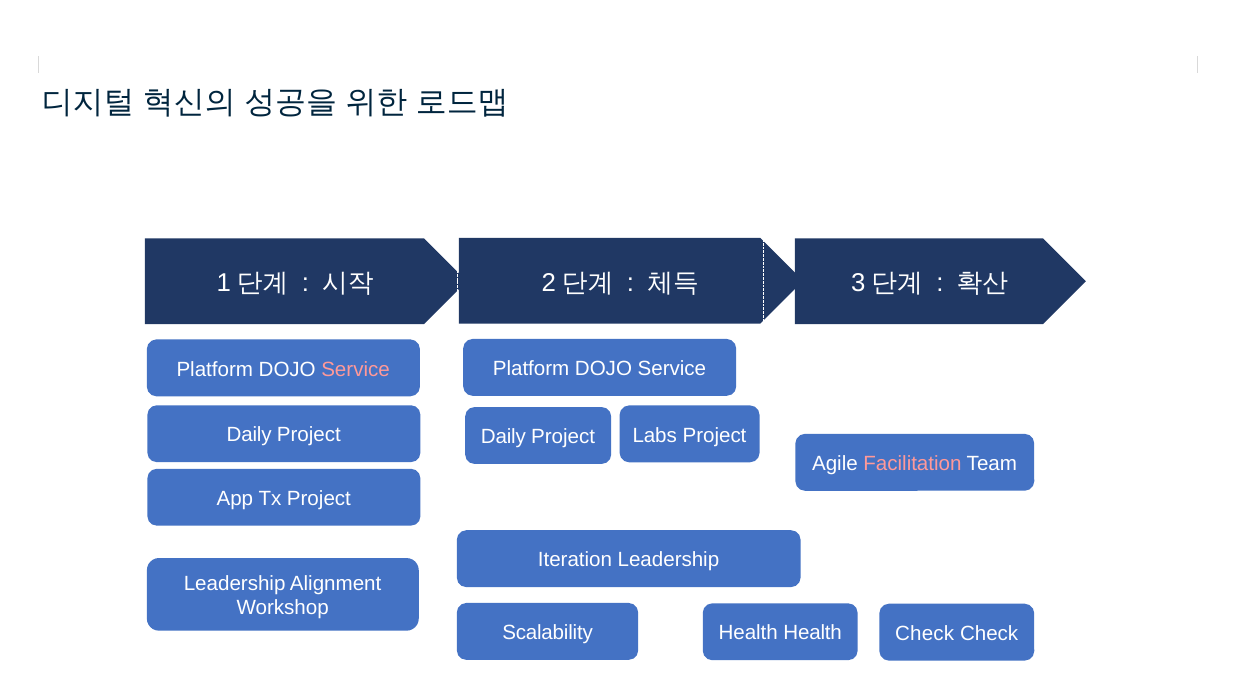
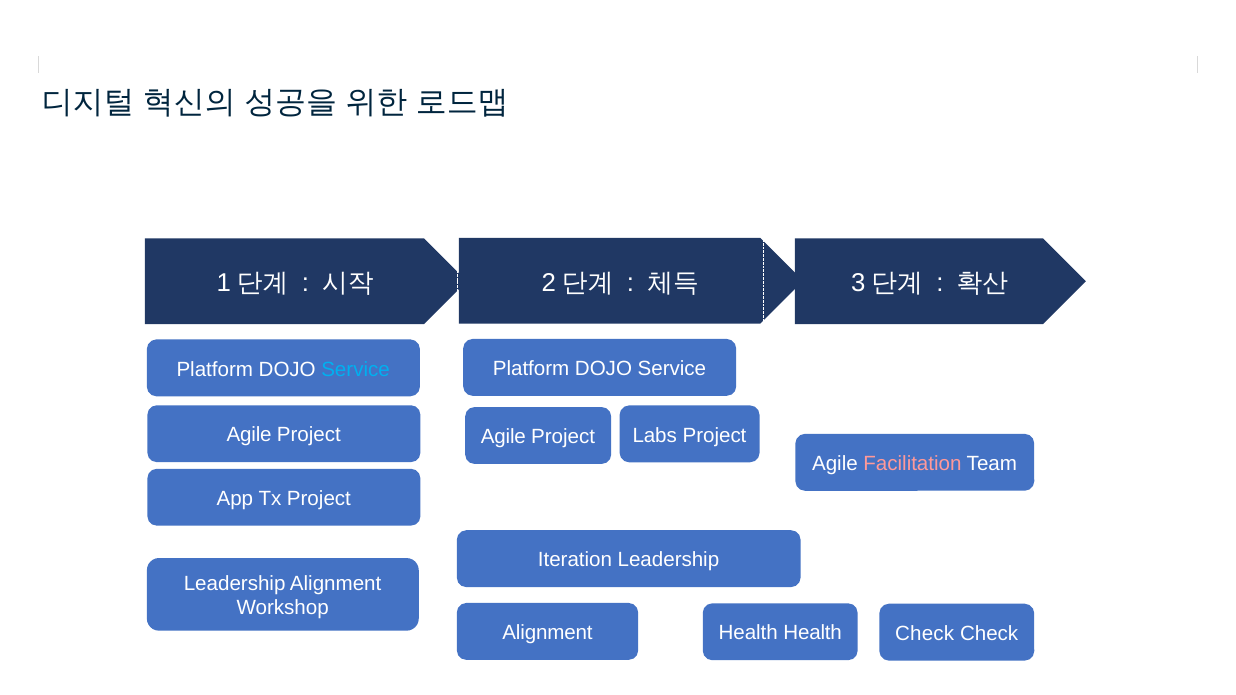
Service at (356, 369) colour: pink -> light blue
Daily at (249, 435): Daily -> Agile
Daily at (503, 437): Daily -> Agile
Scalability at (548, 633): Scalability -> Alignment
